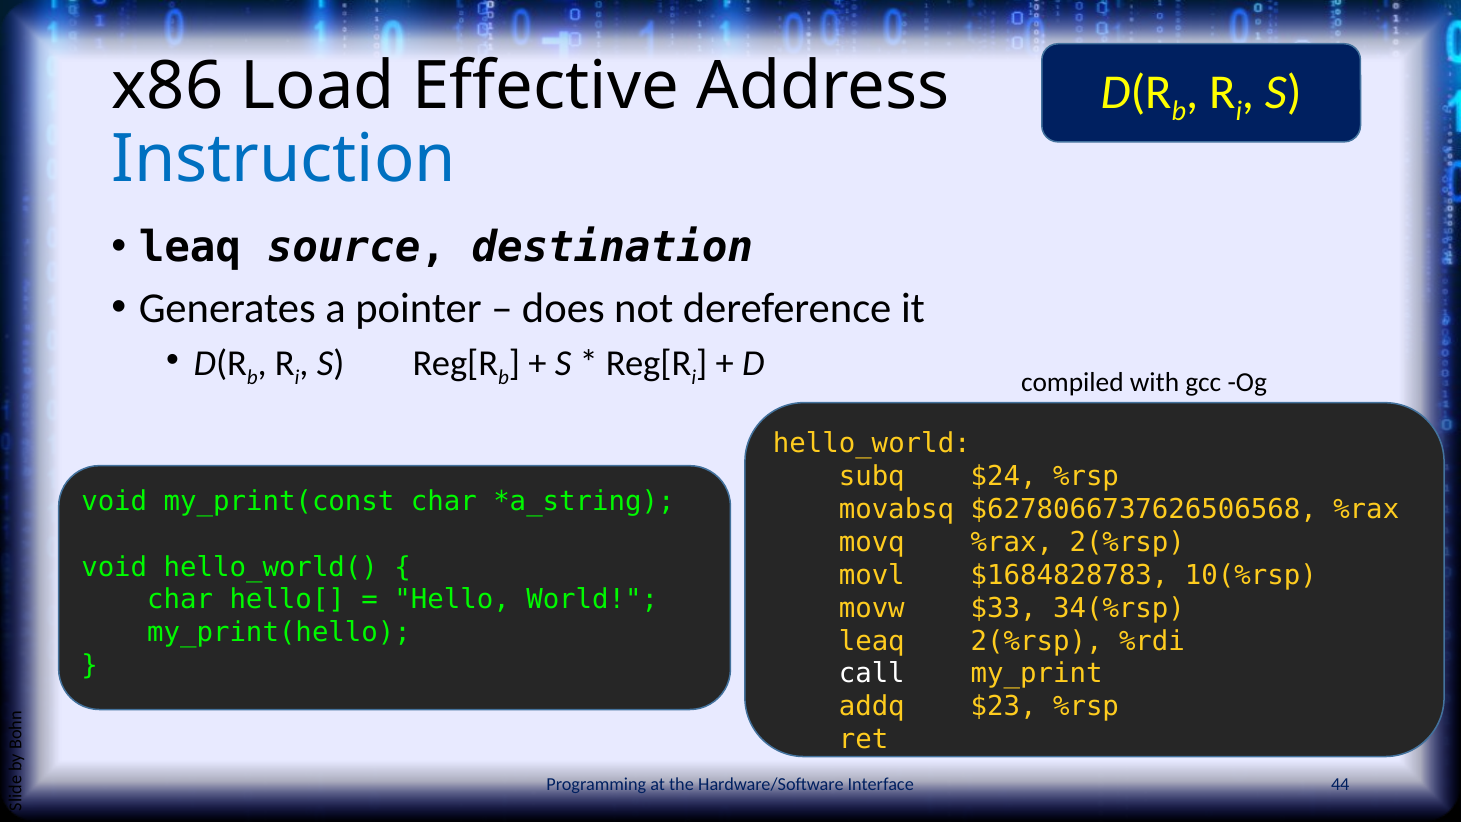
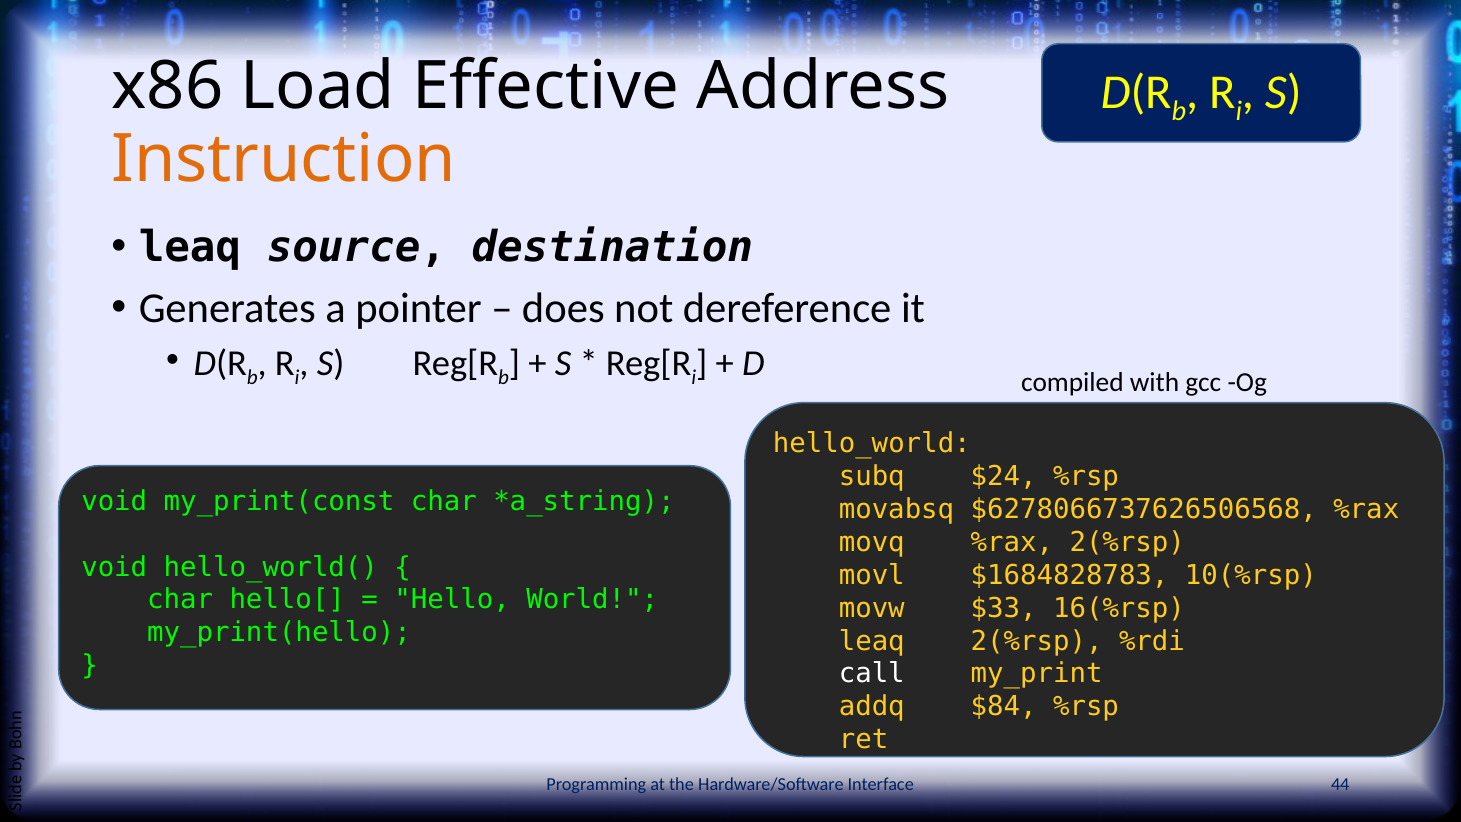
Instruction colour: blue -> orange
34(%rsp: 34(%rsp -> 16(%rsp
$23: $23 -> $84
